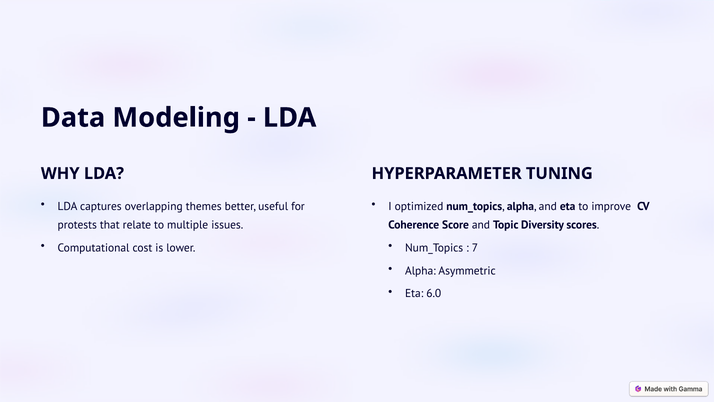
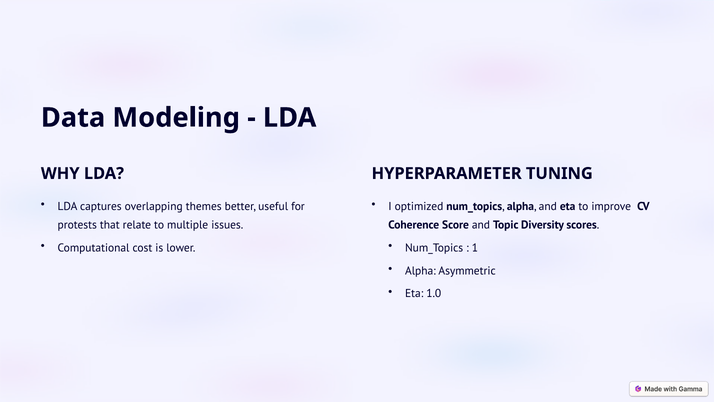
7: 7 -> 1
6.0: 6.0 -> 1.0
